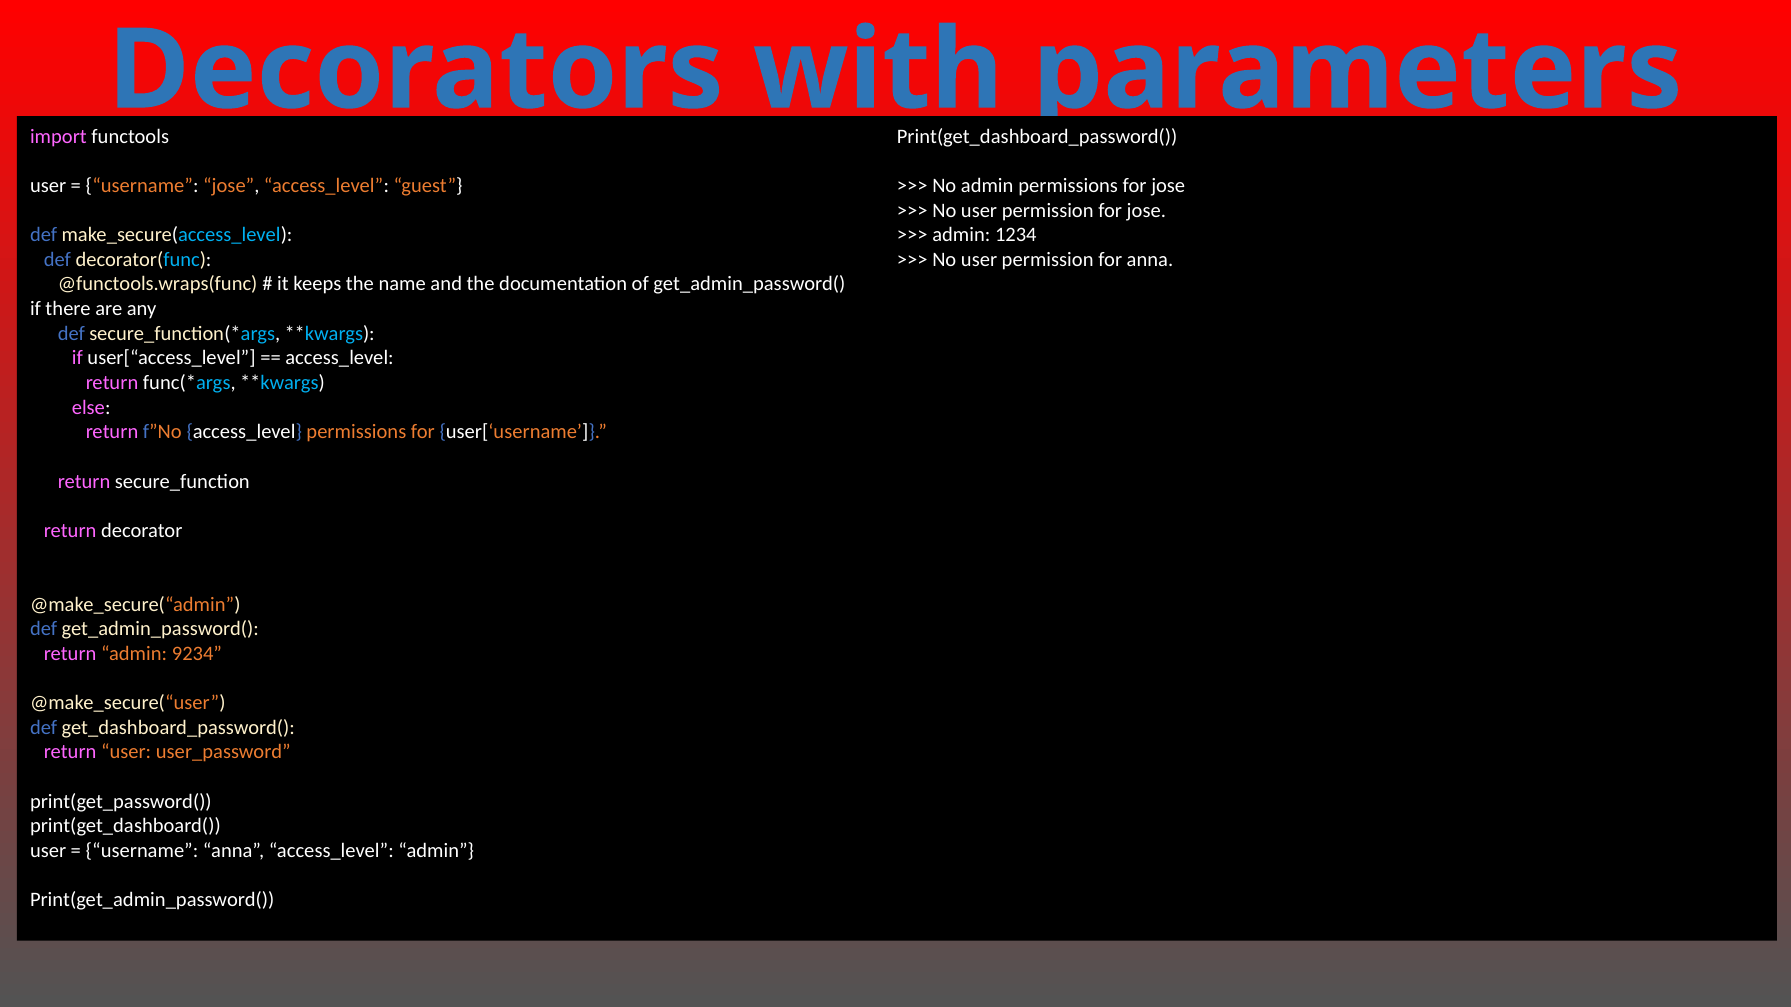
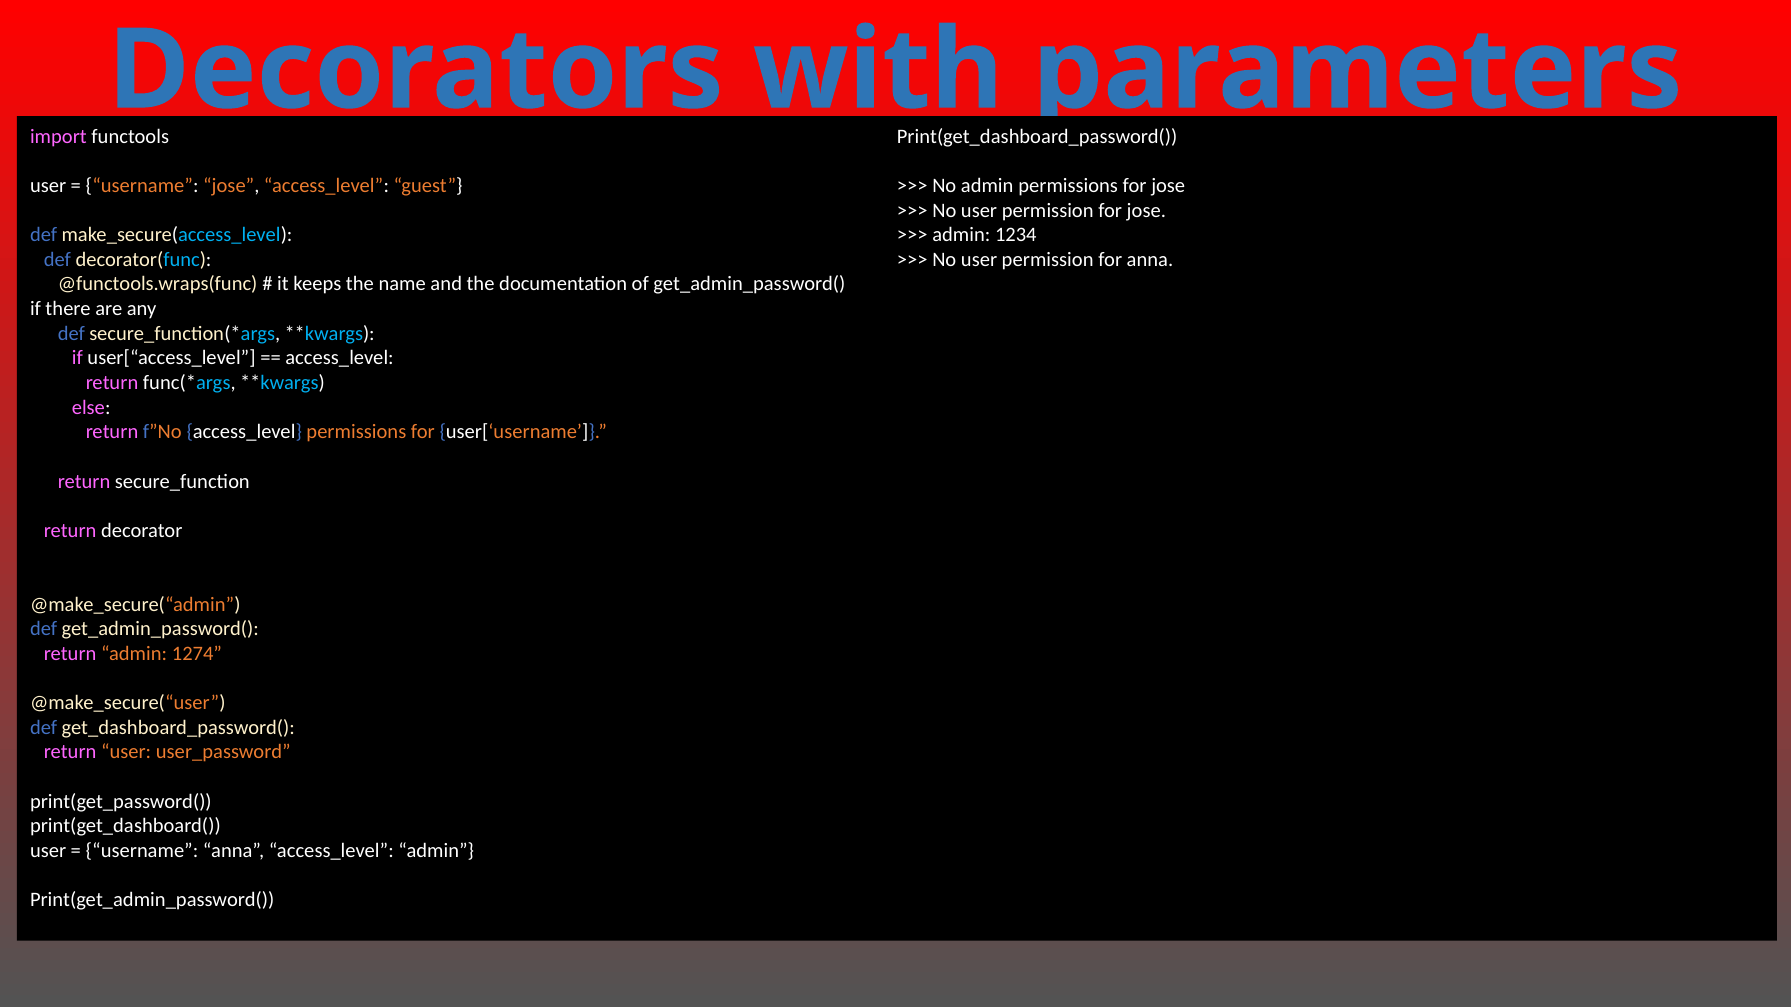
9234: 9234 -> 1274
